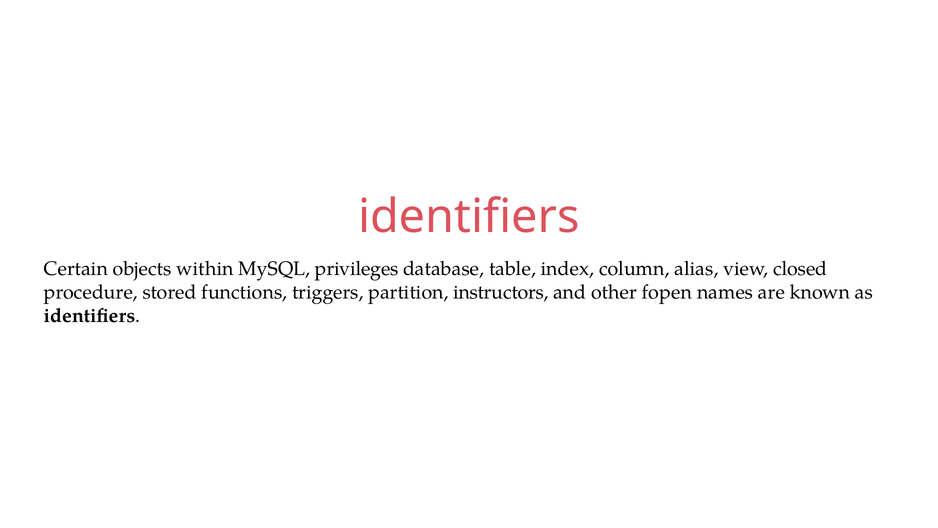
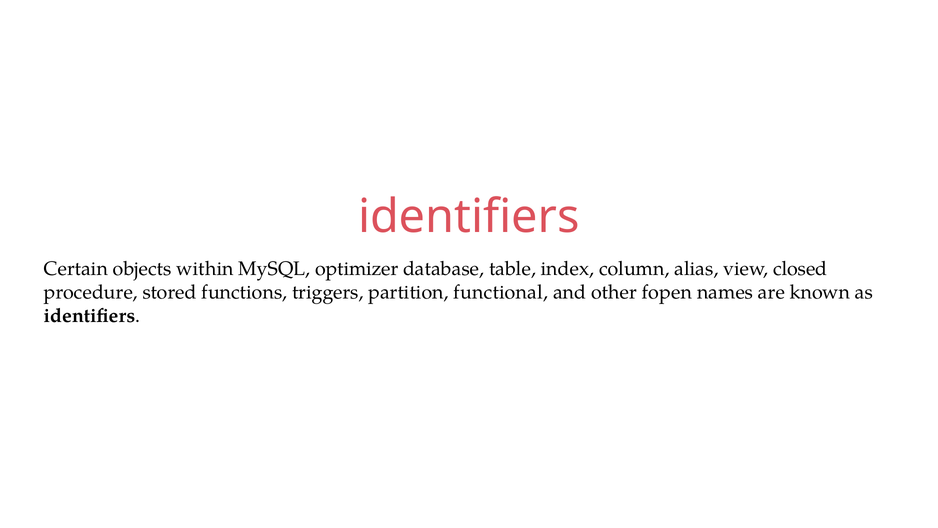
privileges: privileges -> optimizer
instructors: instructors -> functional
